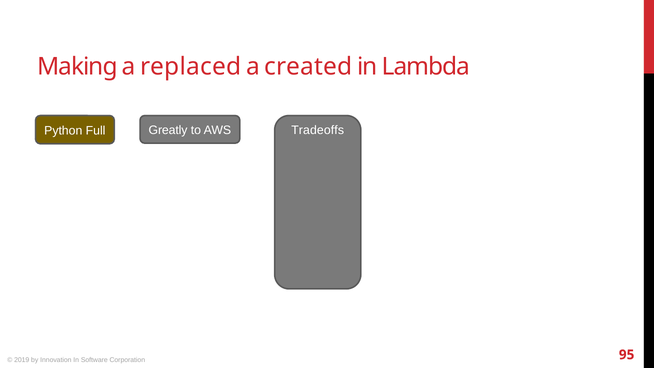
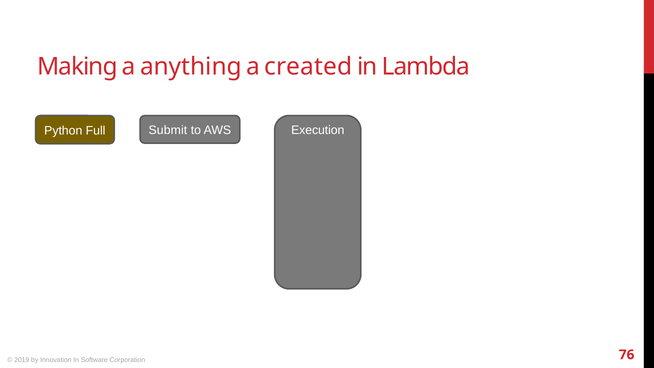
replaced: replaced -> anything
Greatly: Greatly -> Submit
Tradeoffs: Tradeoffs -> Execution
95: 95 -> 76
